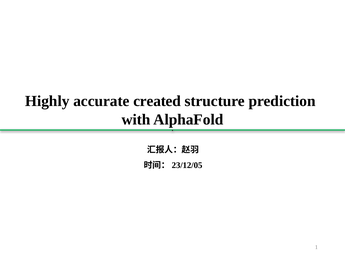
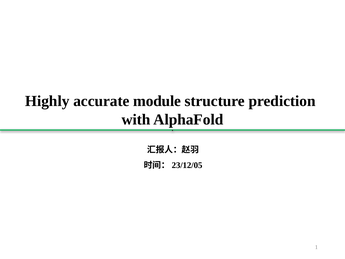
created: created -> module
